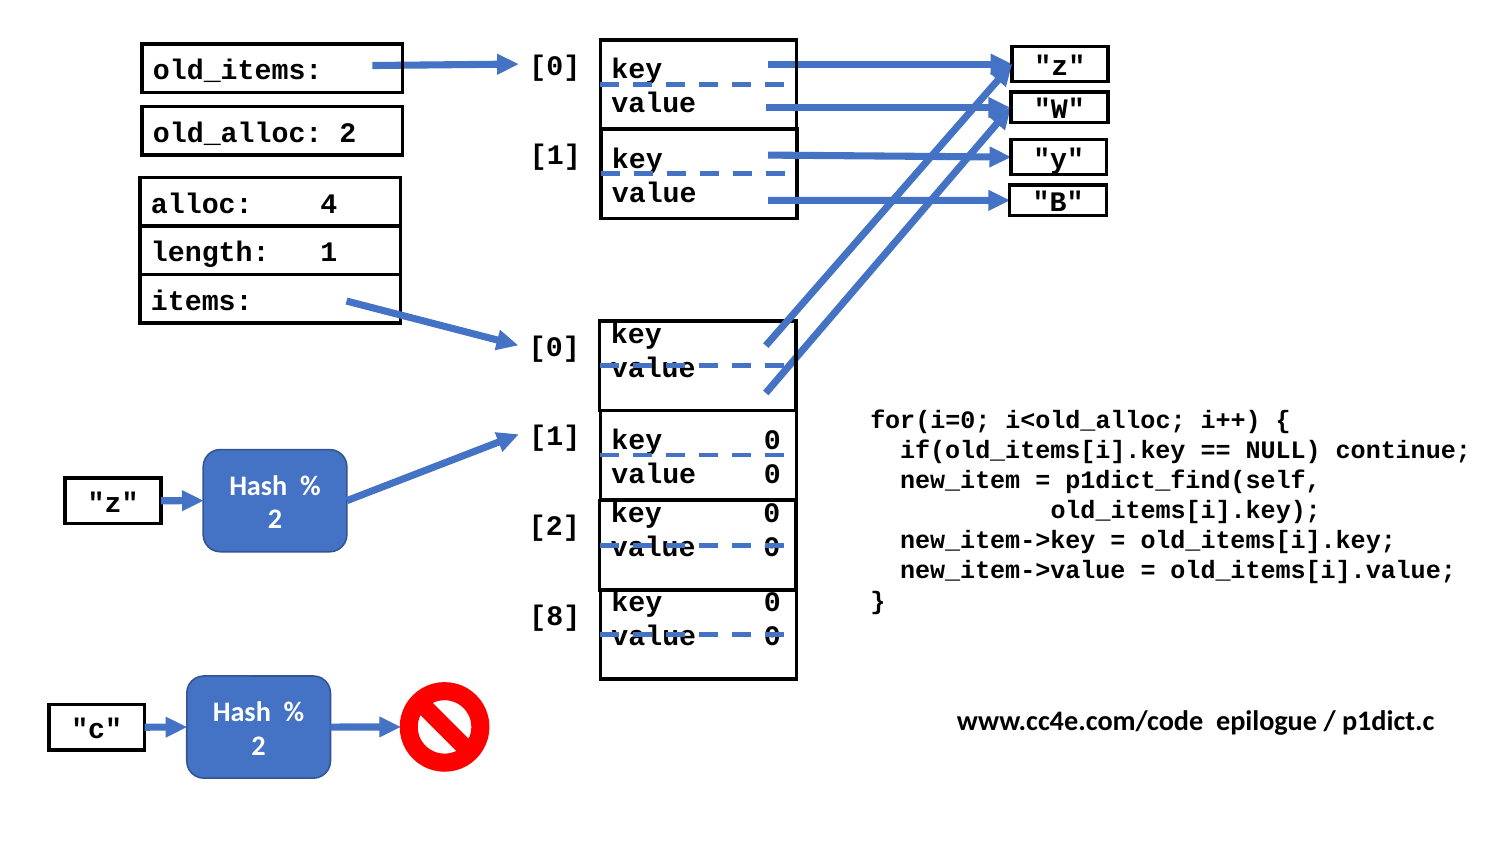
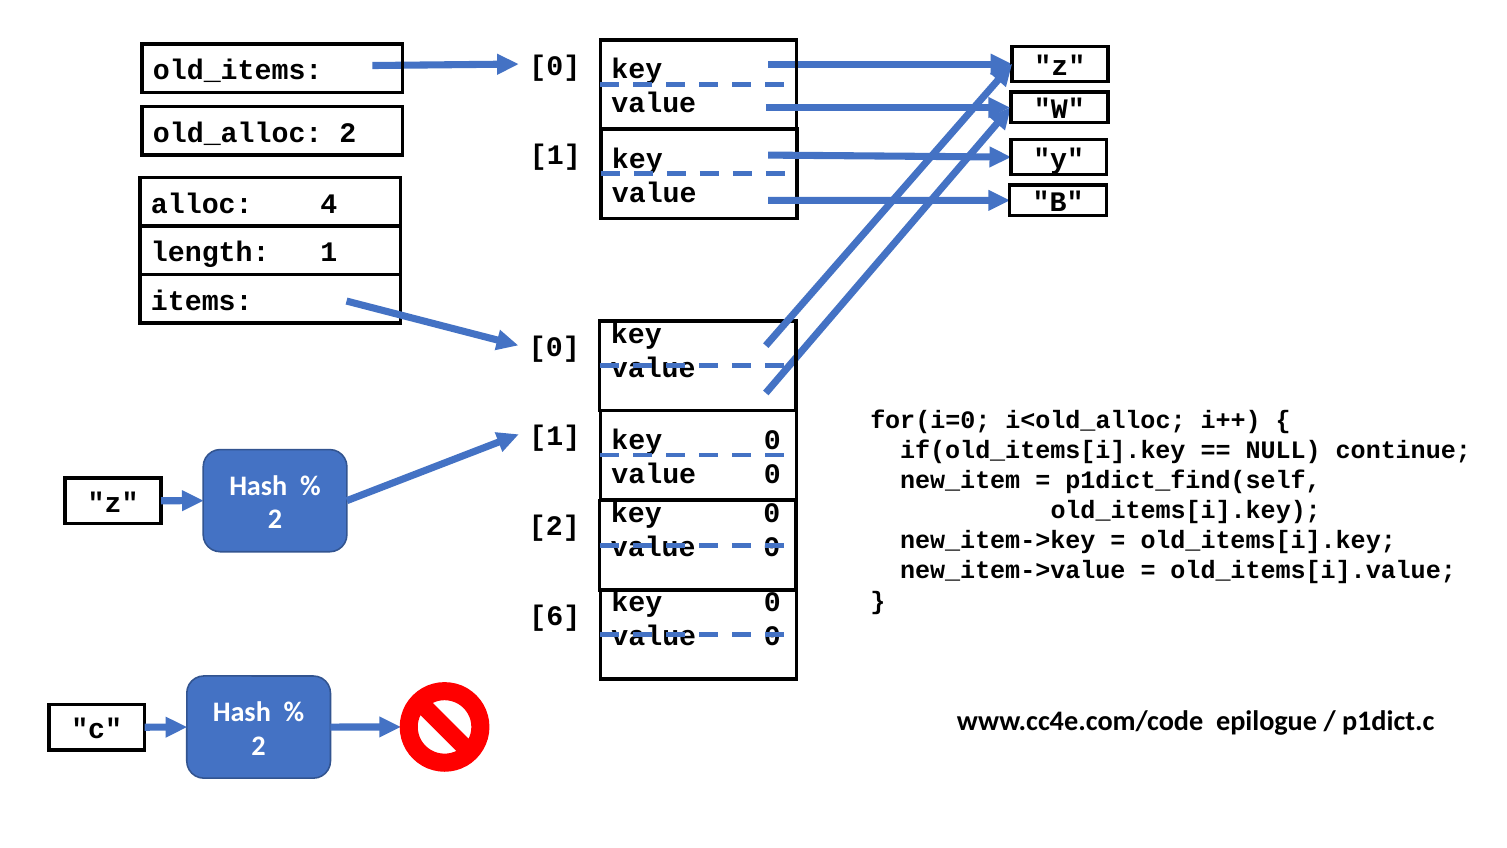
8: 8 -> 6
